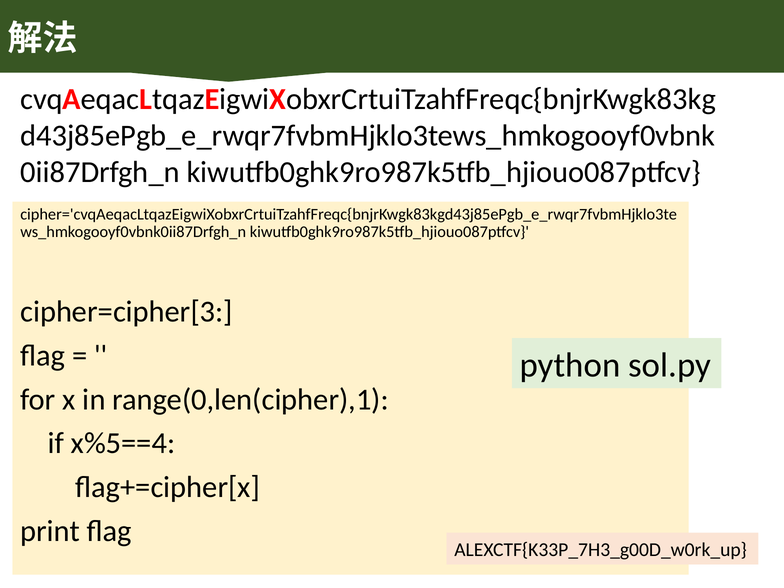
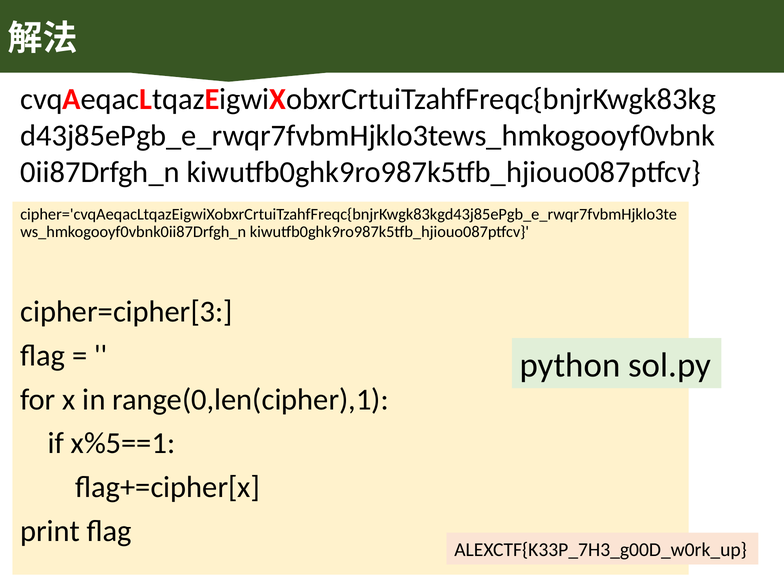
x%5==4: x%5==4 -> x%5==1
